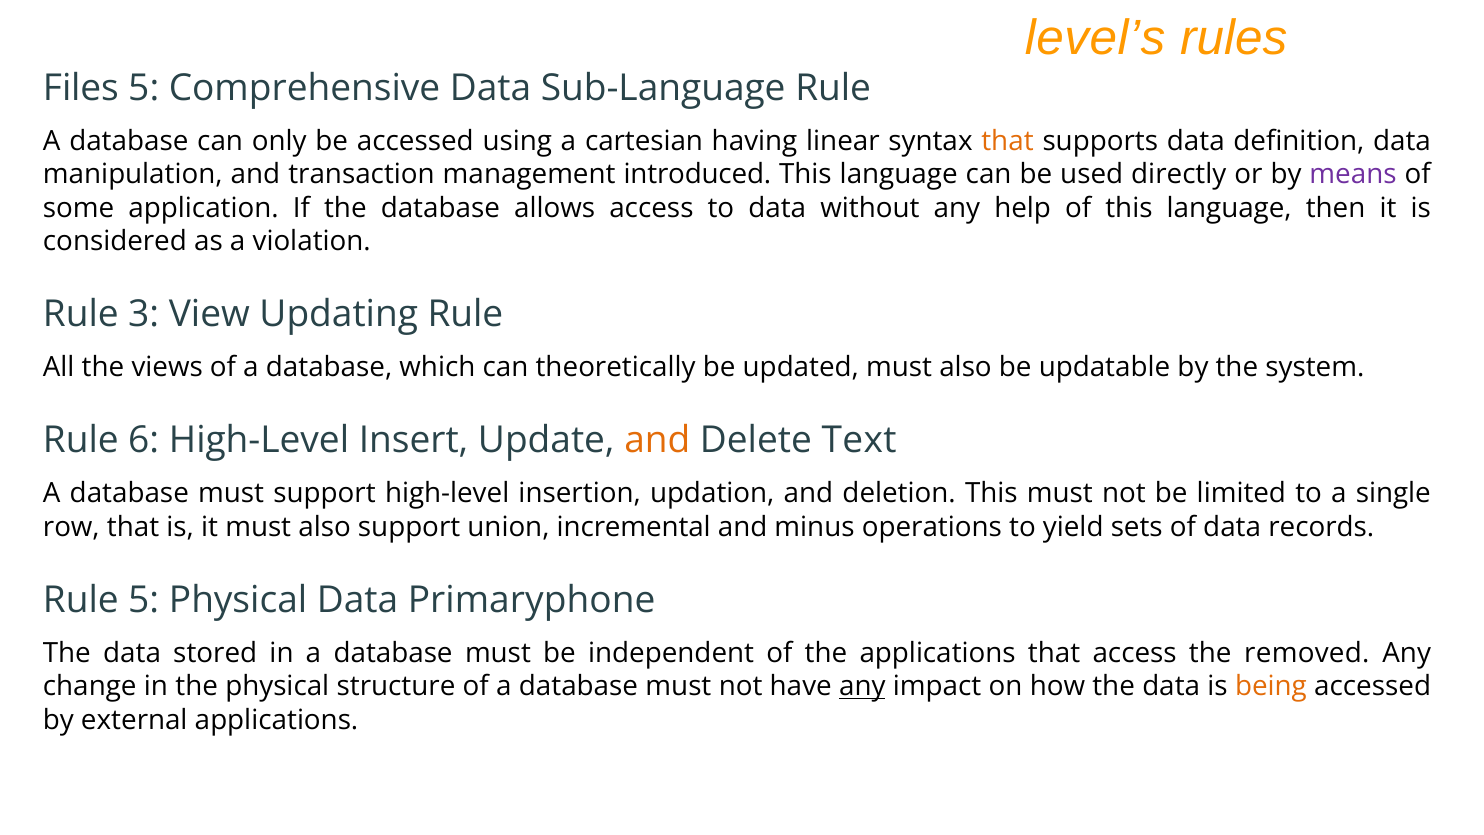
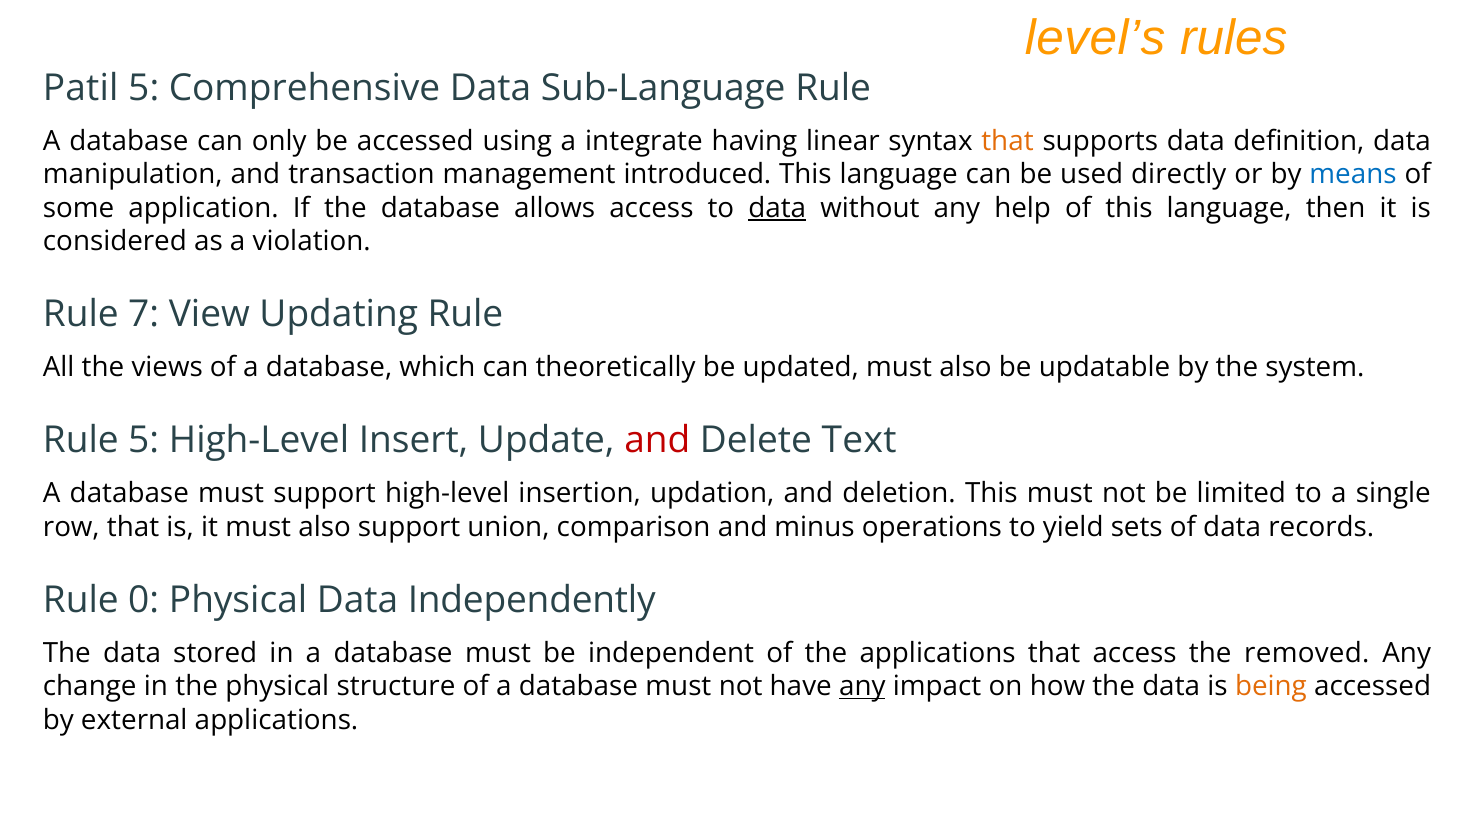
Files: Files -> Patil
cartesian: cartesian -> integrate
means colour: purple -> blue
data at (777, 208) underline: none -> present
3: 3 -> 7
Rule 6: 6 -> 5
and at (657, 440) colour: orange -> red
incremental: incremental -> comparison
Rule 5: 5 -> 0
Primaryphone: Primaryphone -> Independently
